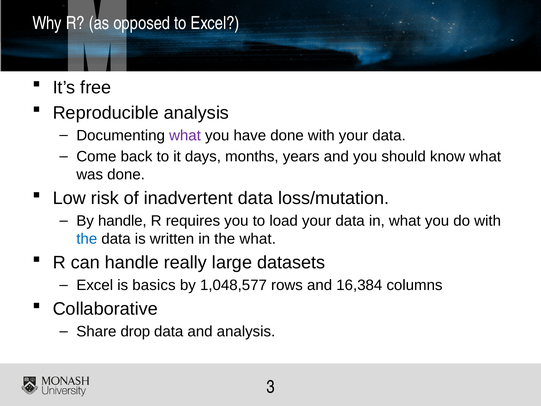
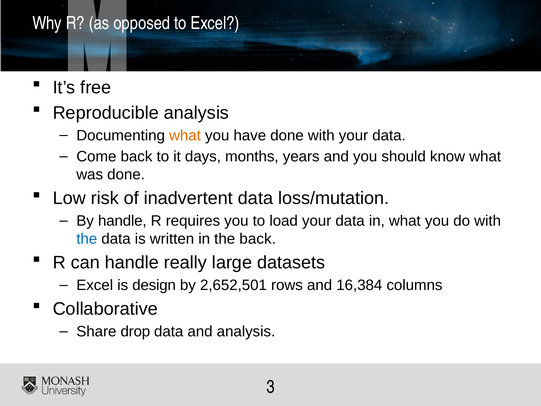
what at (185, 135) colour: purple -> orange
the what: what -> back
basics: basics -> design
1,048,577: 1,048,577 -> 2,652,501
